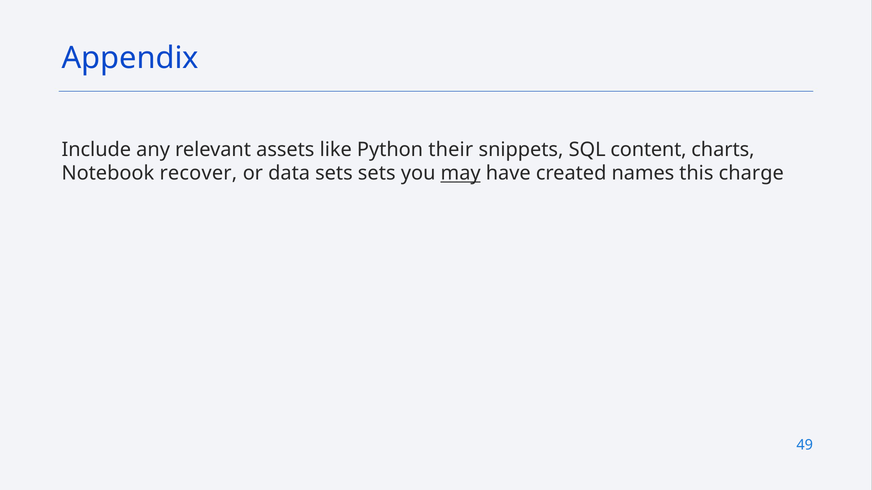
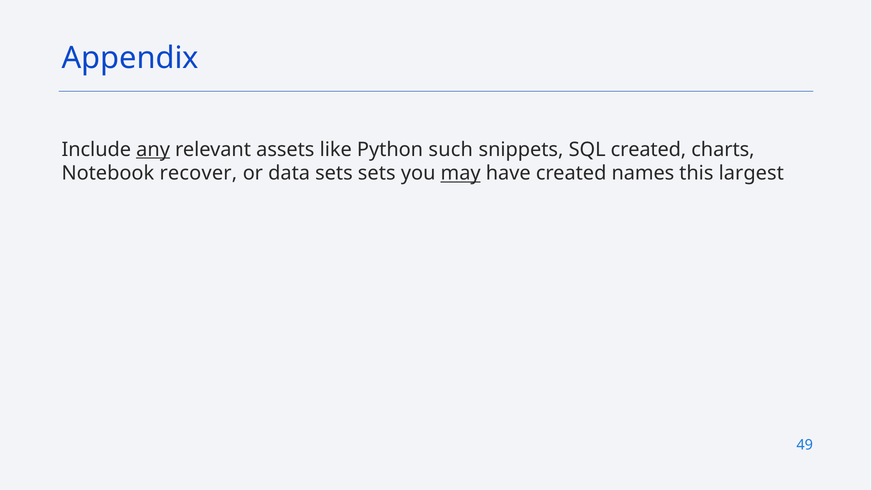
any underline: none -> present
their: their -> such
SQL content: content -> created
charge: charge -> largest
